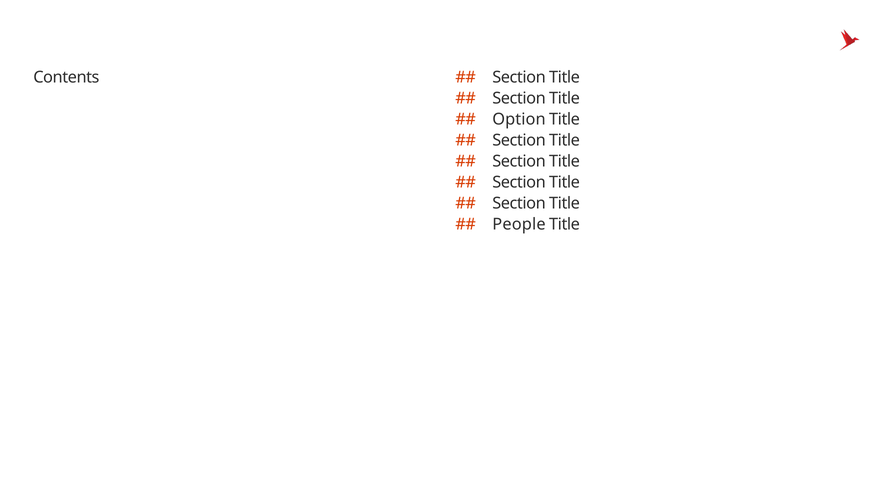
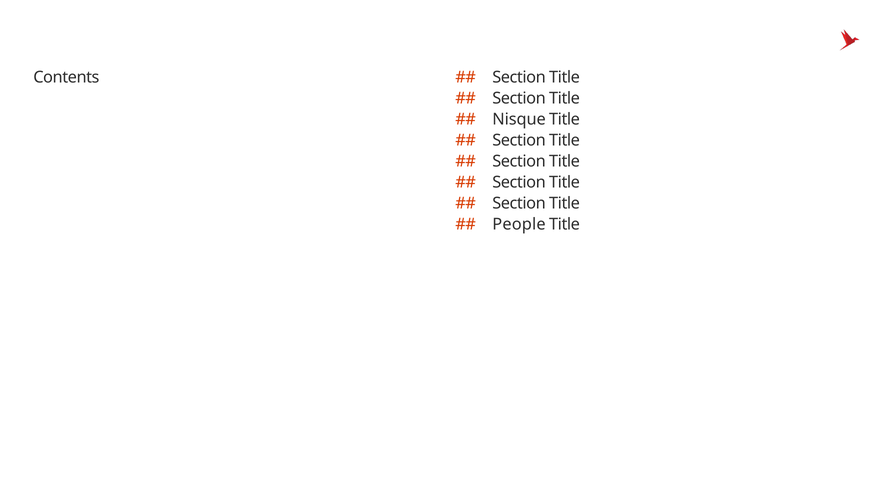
Option: Option -> Nisque
